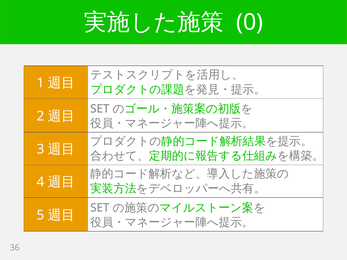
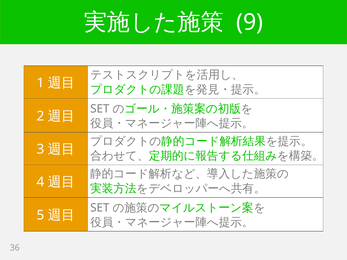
0: 0 -> 9
